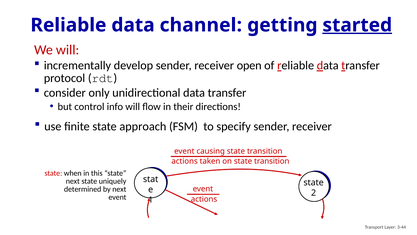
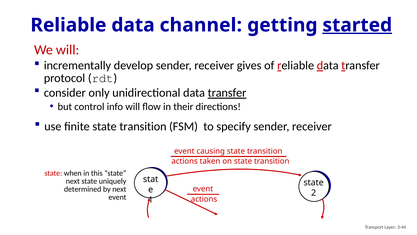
open: open -> gives
transfer at (227, 93) underline: none -> present
finite state approach: approach -> transition
